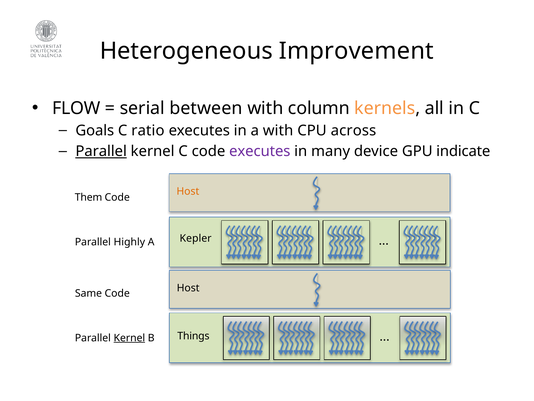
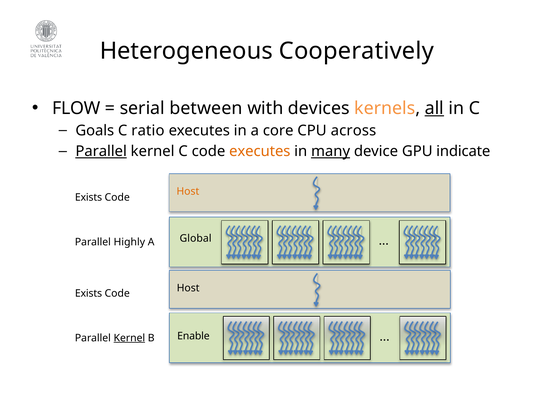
Improvement: Improvement -> Cooperatively
column: column -> devices
all underline: none -> present
a with: with -> core
executes at (260, 151) colour: purple -> orange
many underline: none -> present
Them at (89, 197): Them -> Exists
Kepler: Kepler -> Global
Same at (88, 293): Same -> Exists
Things: Things -> Enable
